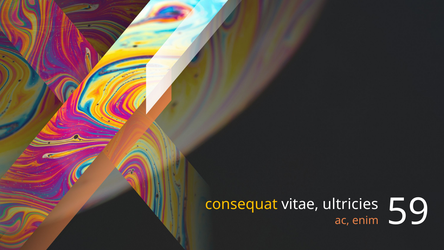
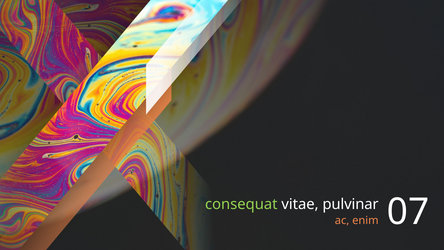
consequat colour: yellow -> light green
ultricies: ultricies -> pulvinar
59: 59 -> 07
